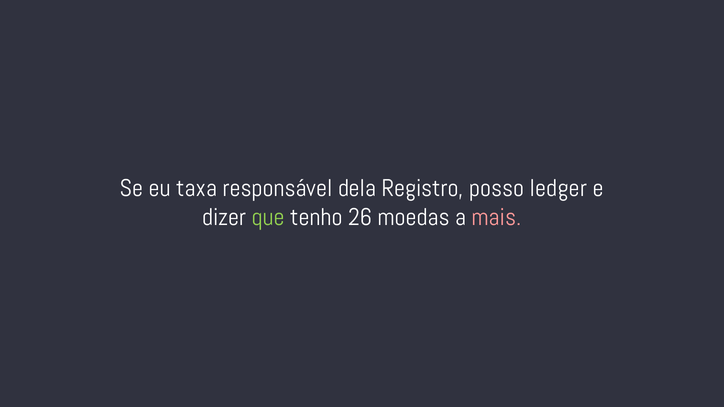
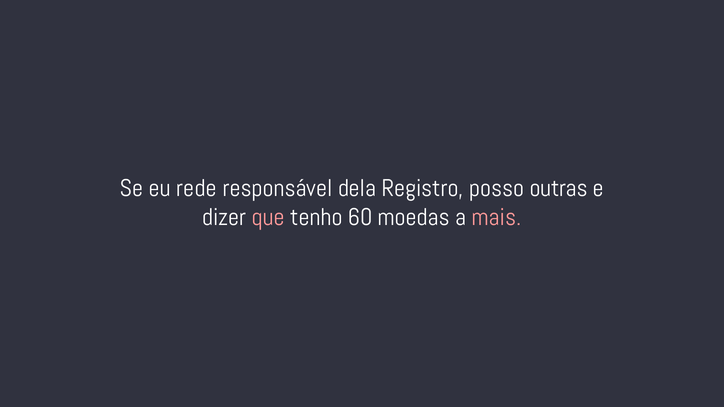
taxa: taxa -> rede
ledger: ledger -> outras
que colour: light green -> pink
26: 26 -> 60
